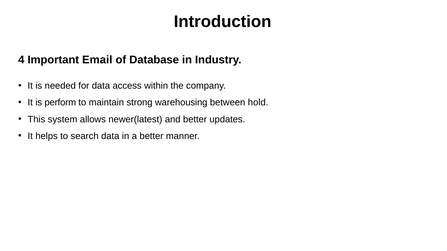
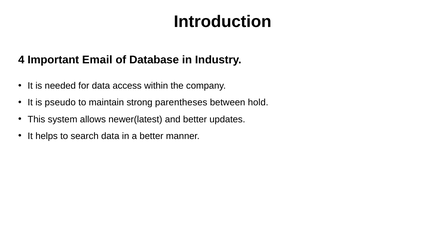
perform: perform -> pseudo
warehousing: warehousing -> parentheses
